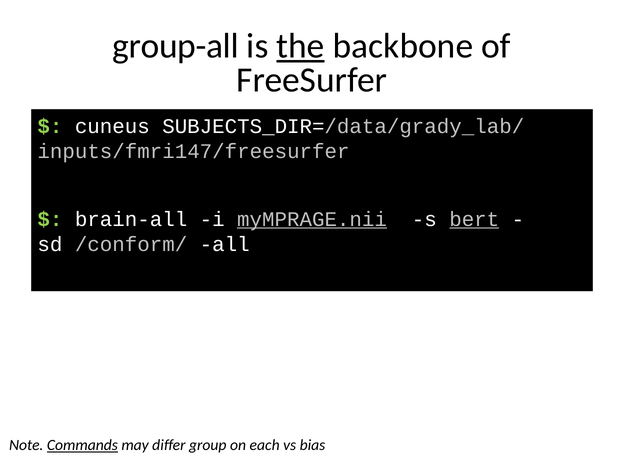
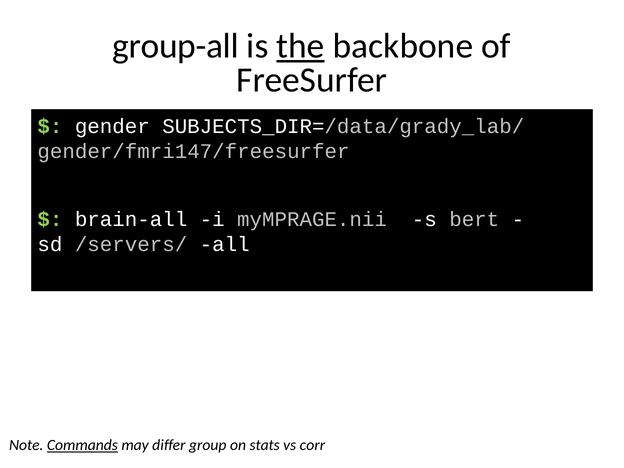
cuneus: cuneus -> gender
inputs/fmri147/freesurfer: inputs/fmri147/freesurfer -> gender/fmri147/freesurfer
myMPRAGE.nii underline: present -> none
bert underline: present -> none
/conform/: /conform/ -> /servers/
each: each -> stats
bias: bias -> corr
